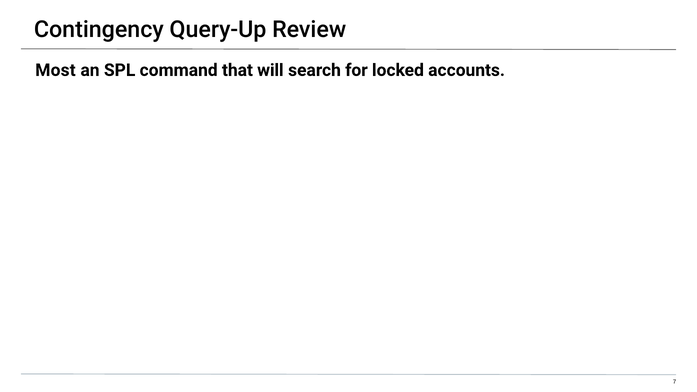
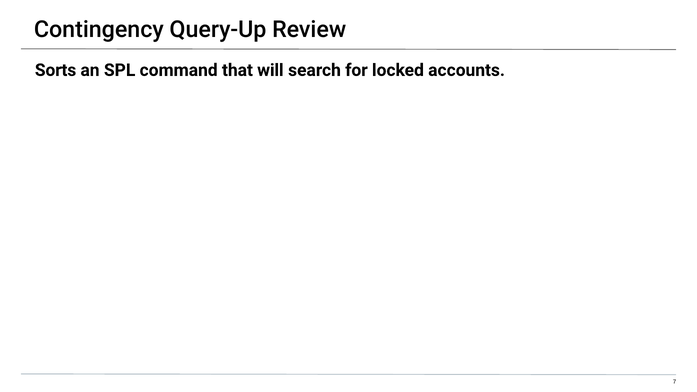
Most: Most -> Sorts
